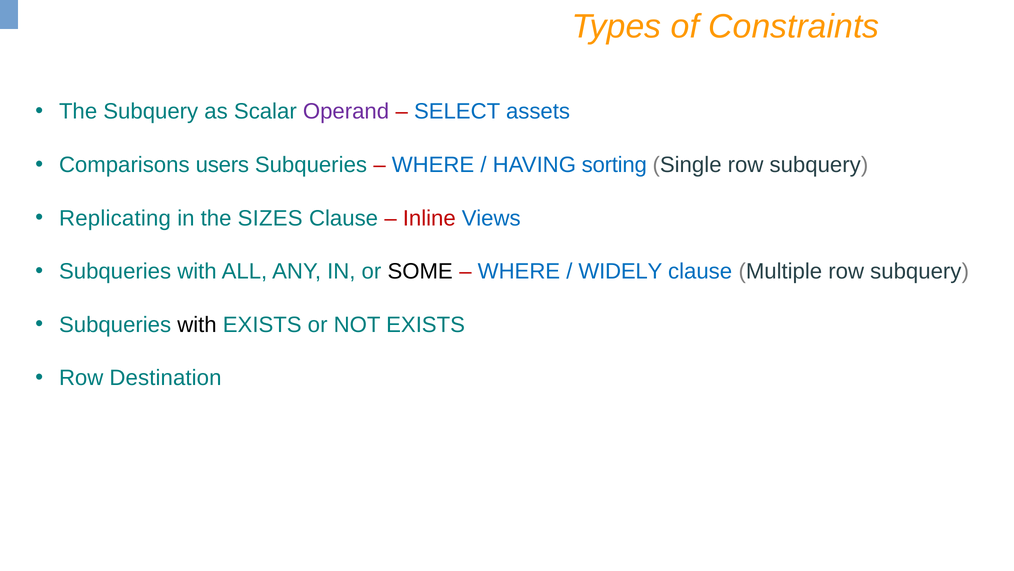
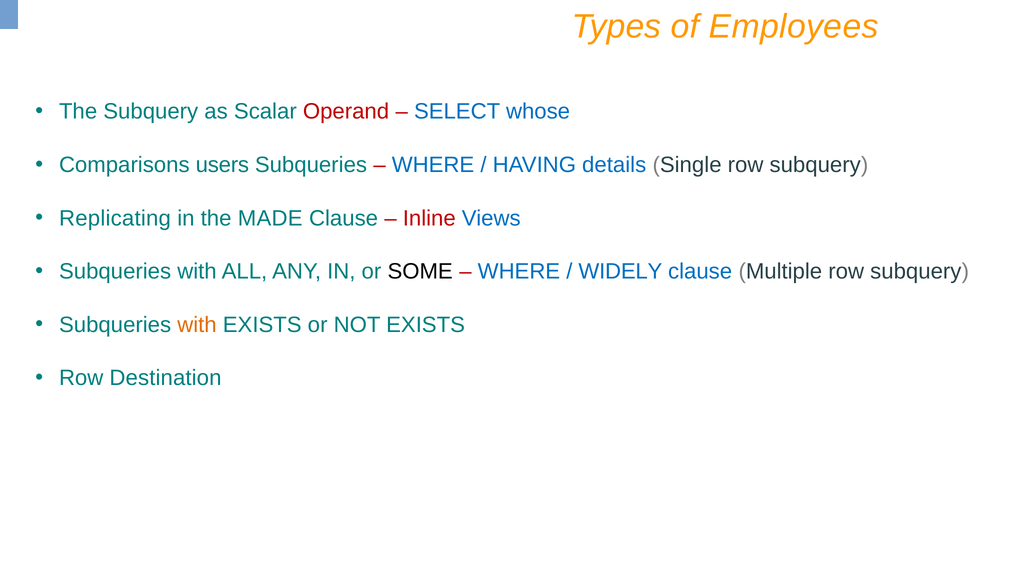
Constraints: Constraints -> Employees
Operand colour: purple -> red
assets: assets -> whose
sorting: sorting -> details
SIZES: SIZES -> MADE
with at (197, 324) colour: black -> orange
